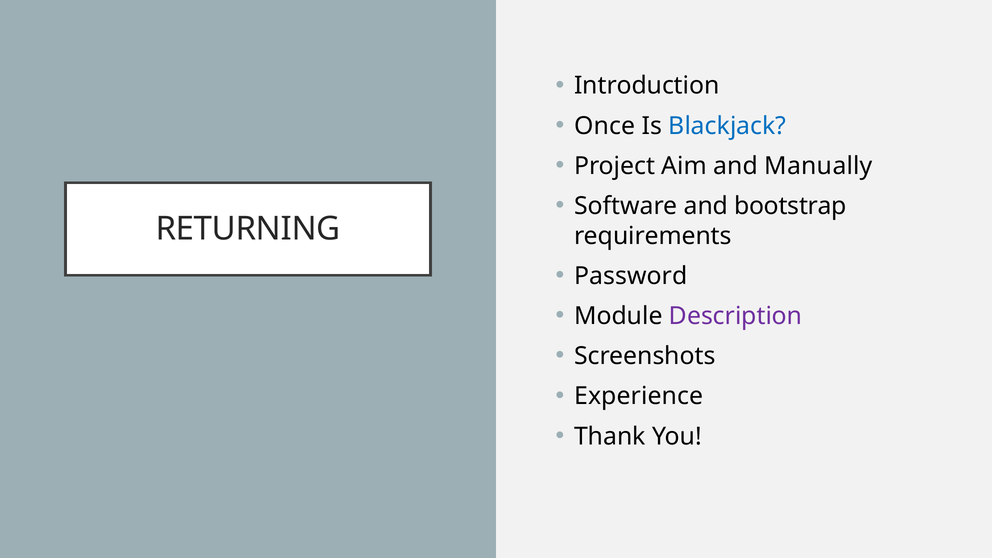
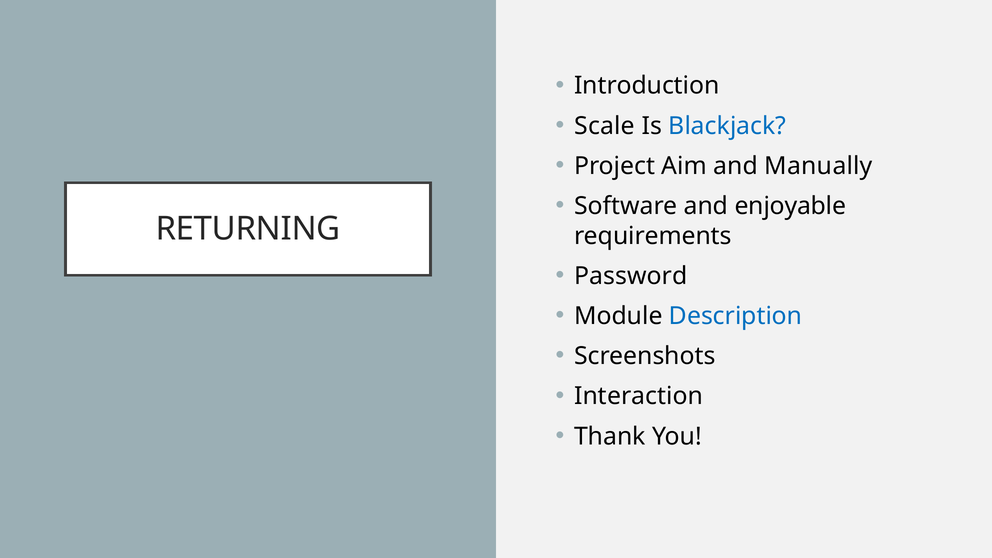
Once: Once -> Scale
bootstrap: bootstrap -> enjoyable
Description colour: purple -> blue
Experience: Experience -> Interaction
